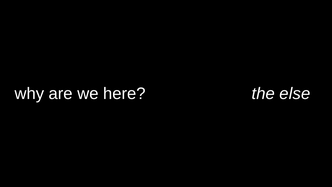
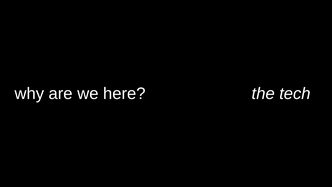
else: else -> tech
